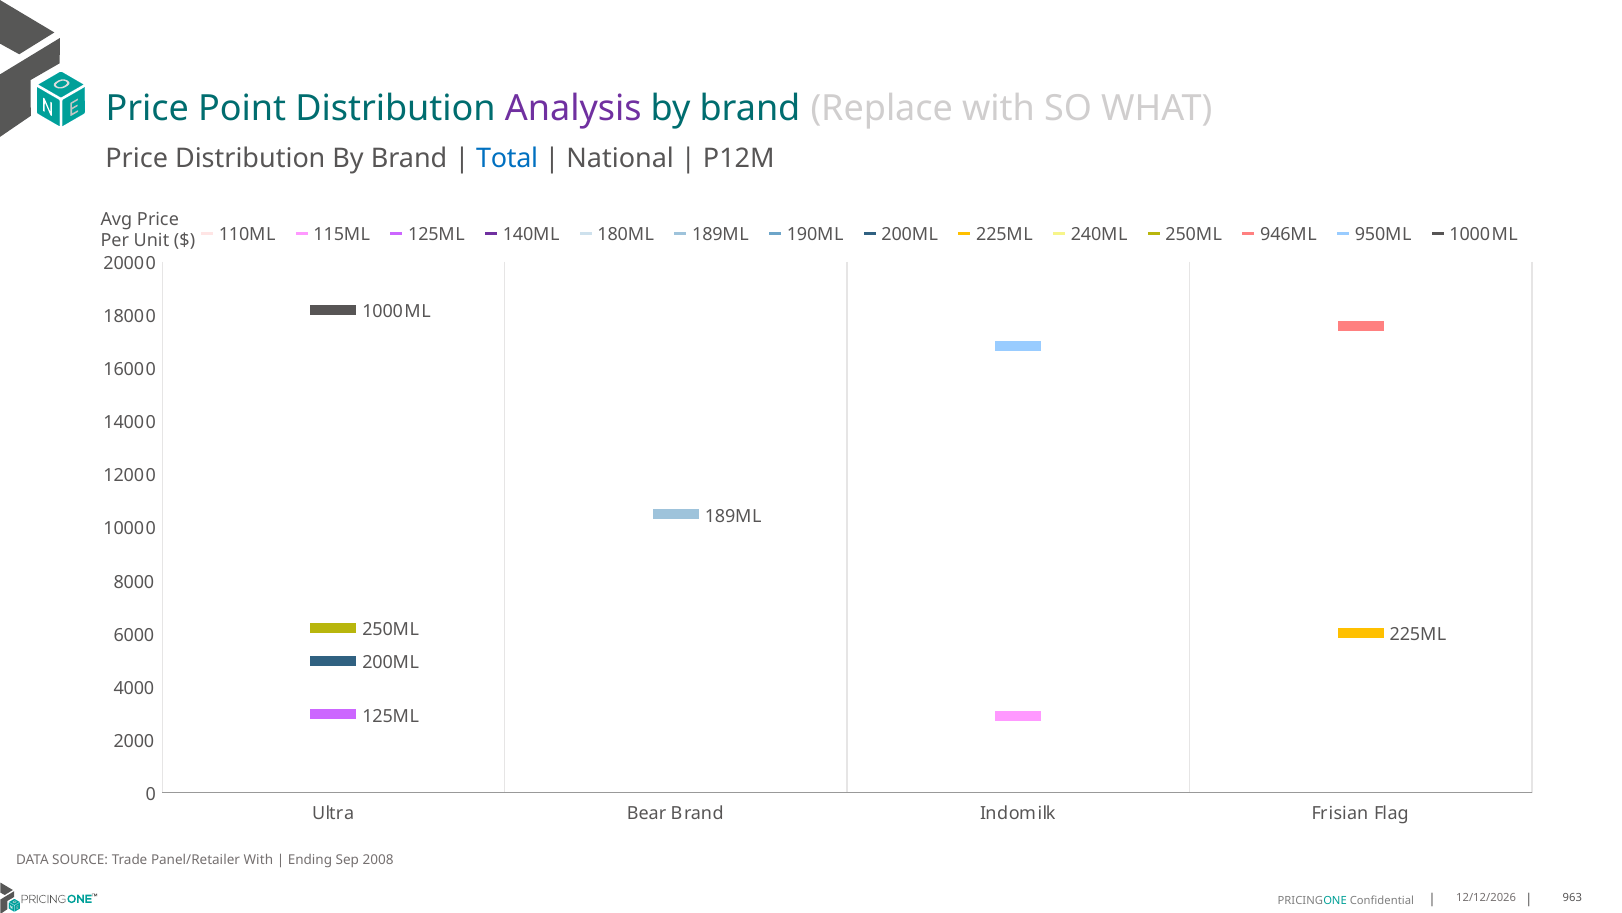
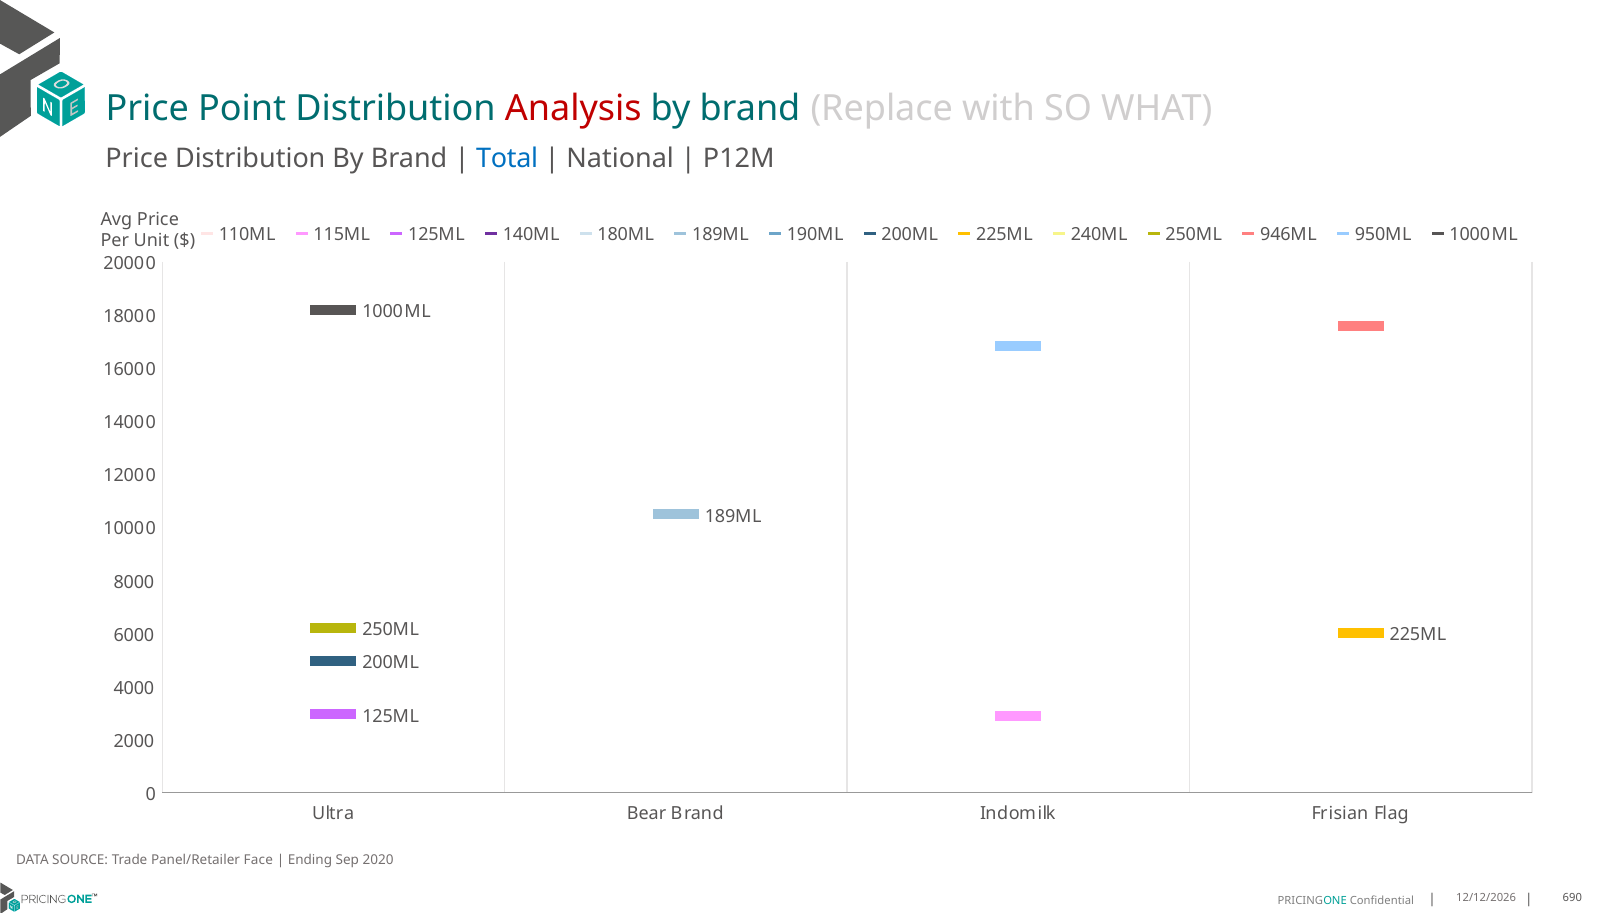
Analysis colour: purple -> red
Panel/Retailer With: With -> Face
2008: 2008 -> 2020
963: 963 -> 690
